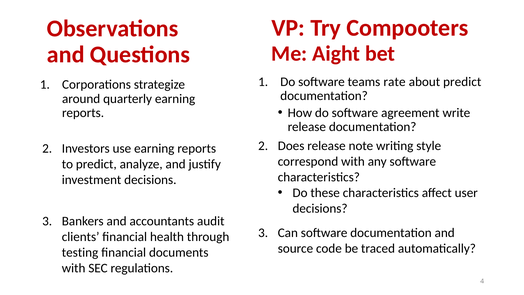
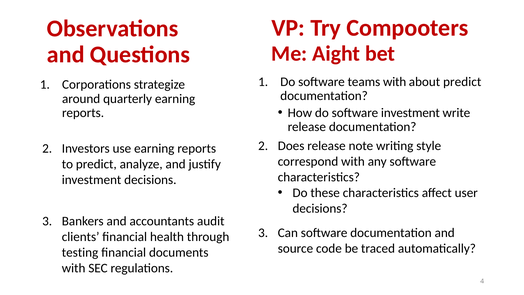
teams rate: rate -> with
software agreement: agreement -> investment
